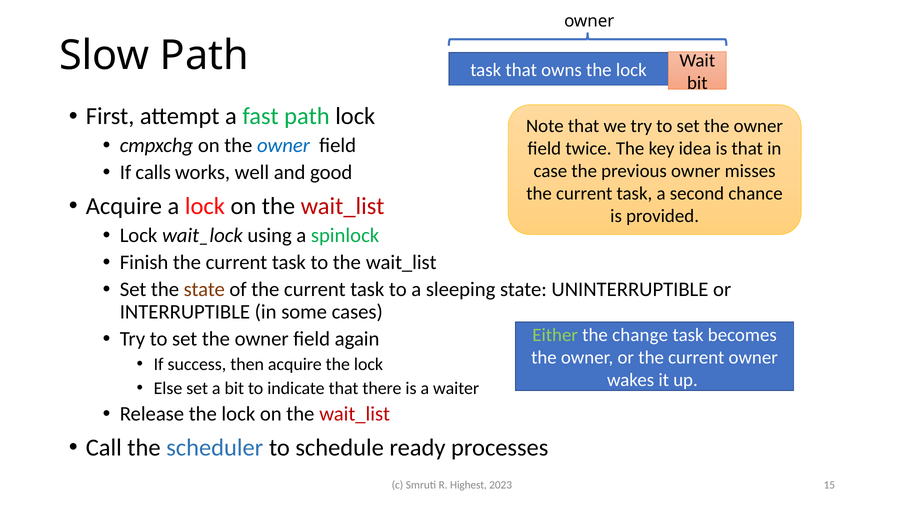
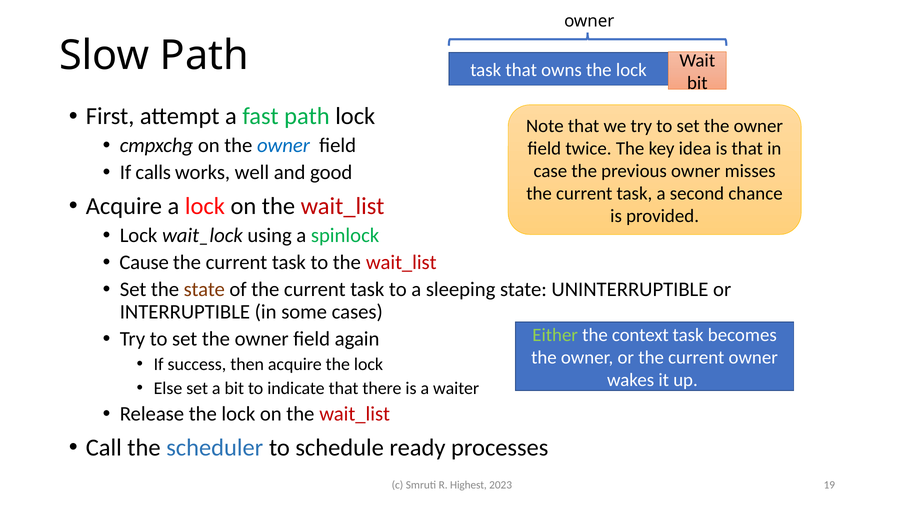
Finish: Finish -> Cause
wait_list at (401, 263) colour: black -> red
change: change -> context
15: 15 -> 19
